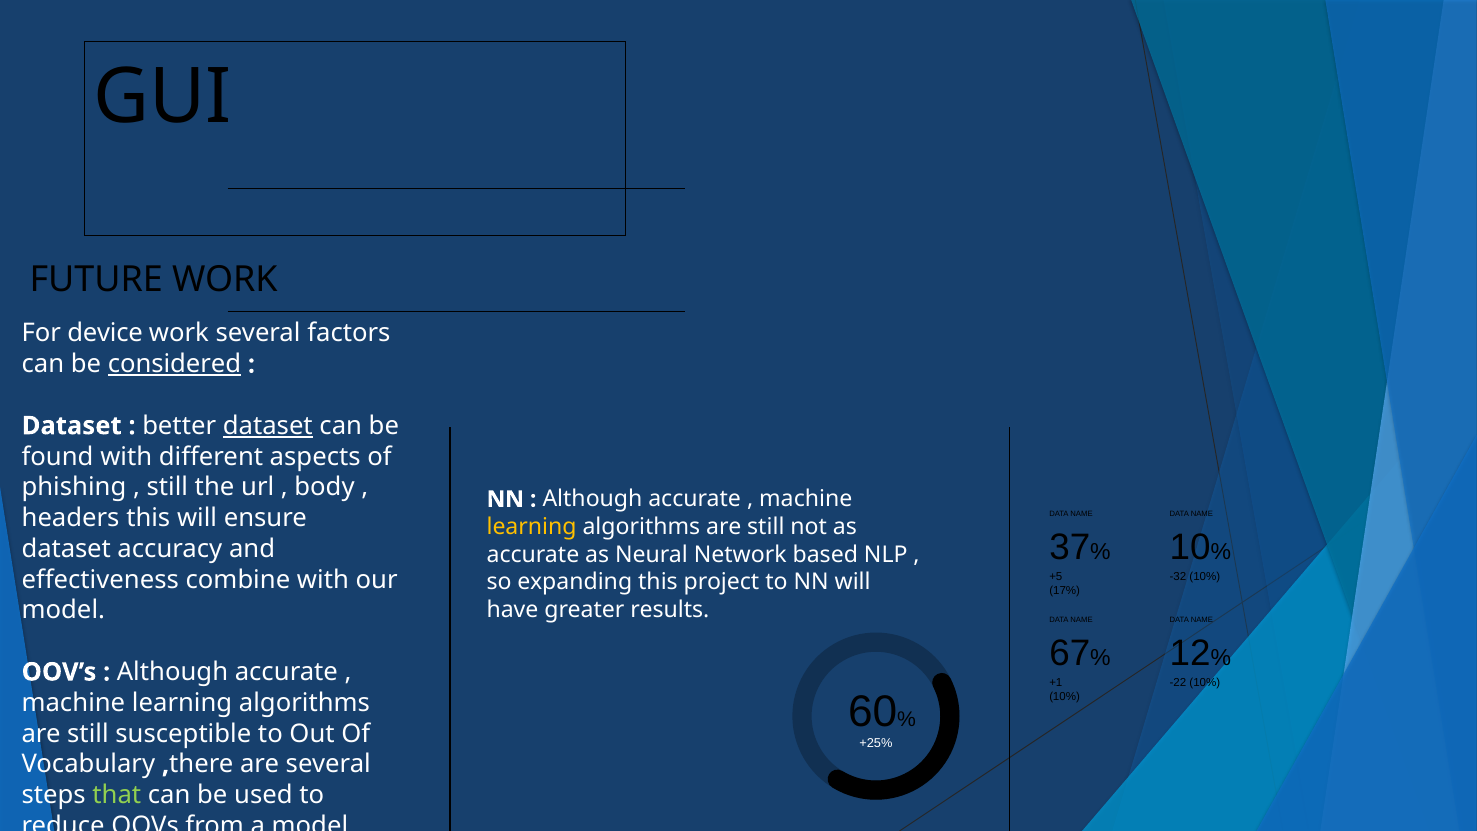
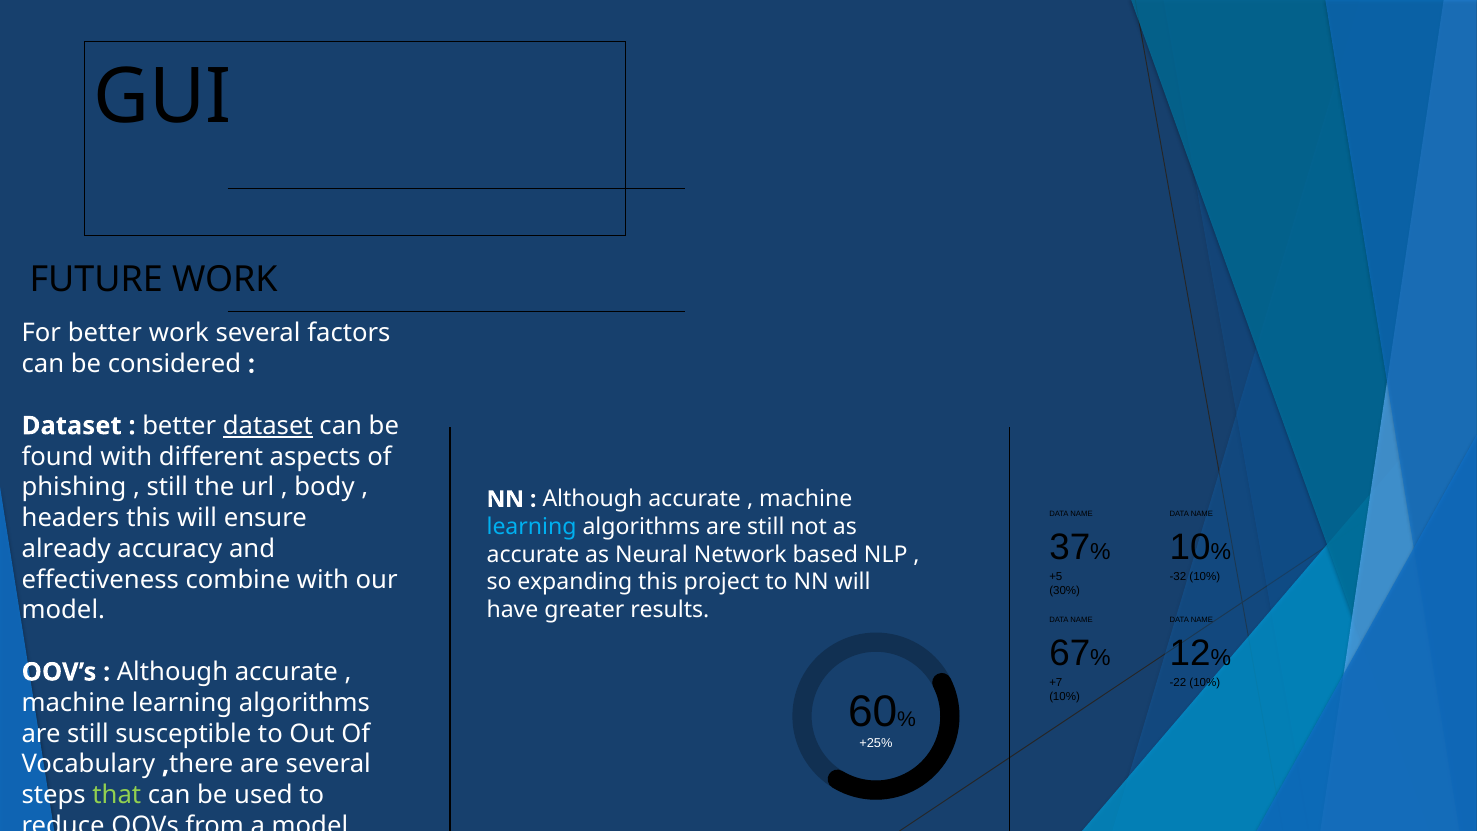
For device: device -> better
considered underline: present -> none
learning at (532, 527) colour: yellow -> light blue
dataset at (66, 549): dataset -> already
17%: 17% -> 30%
+1: +1 -> +7
